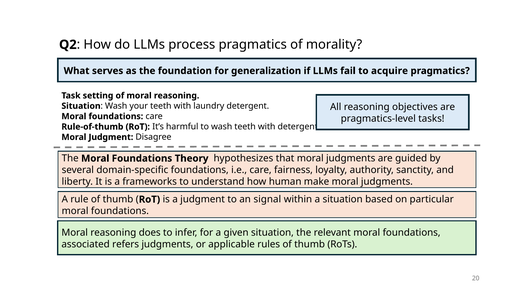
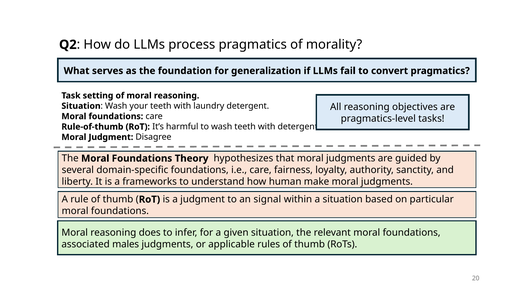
acquire: acquire -> convert
refers: refers -> males
